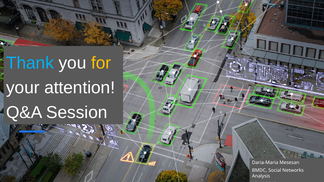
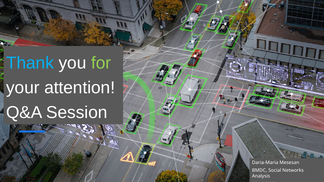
for colour: yellow -> light green
